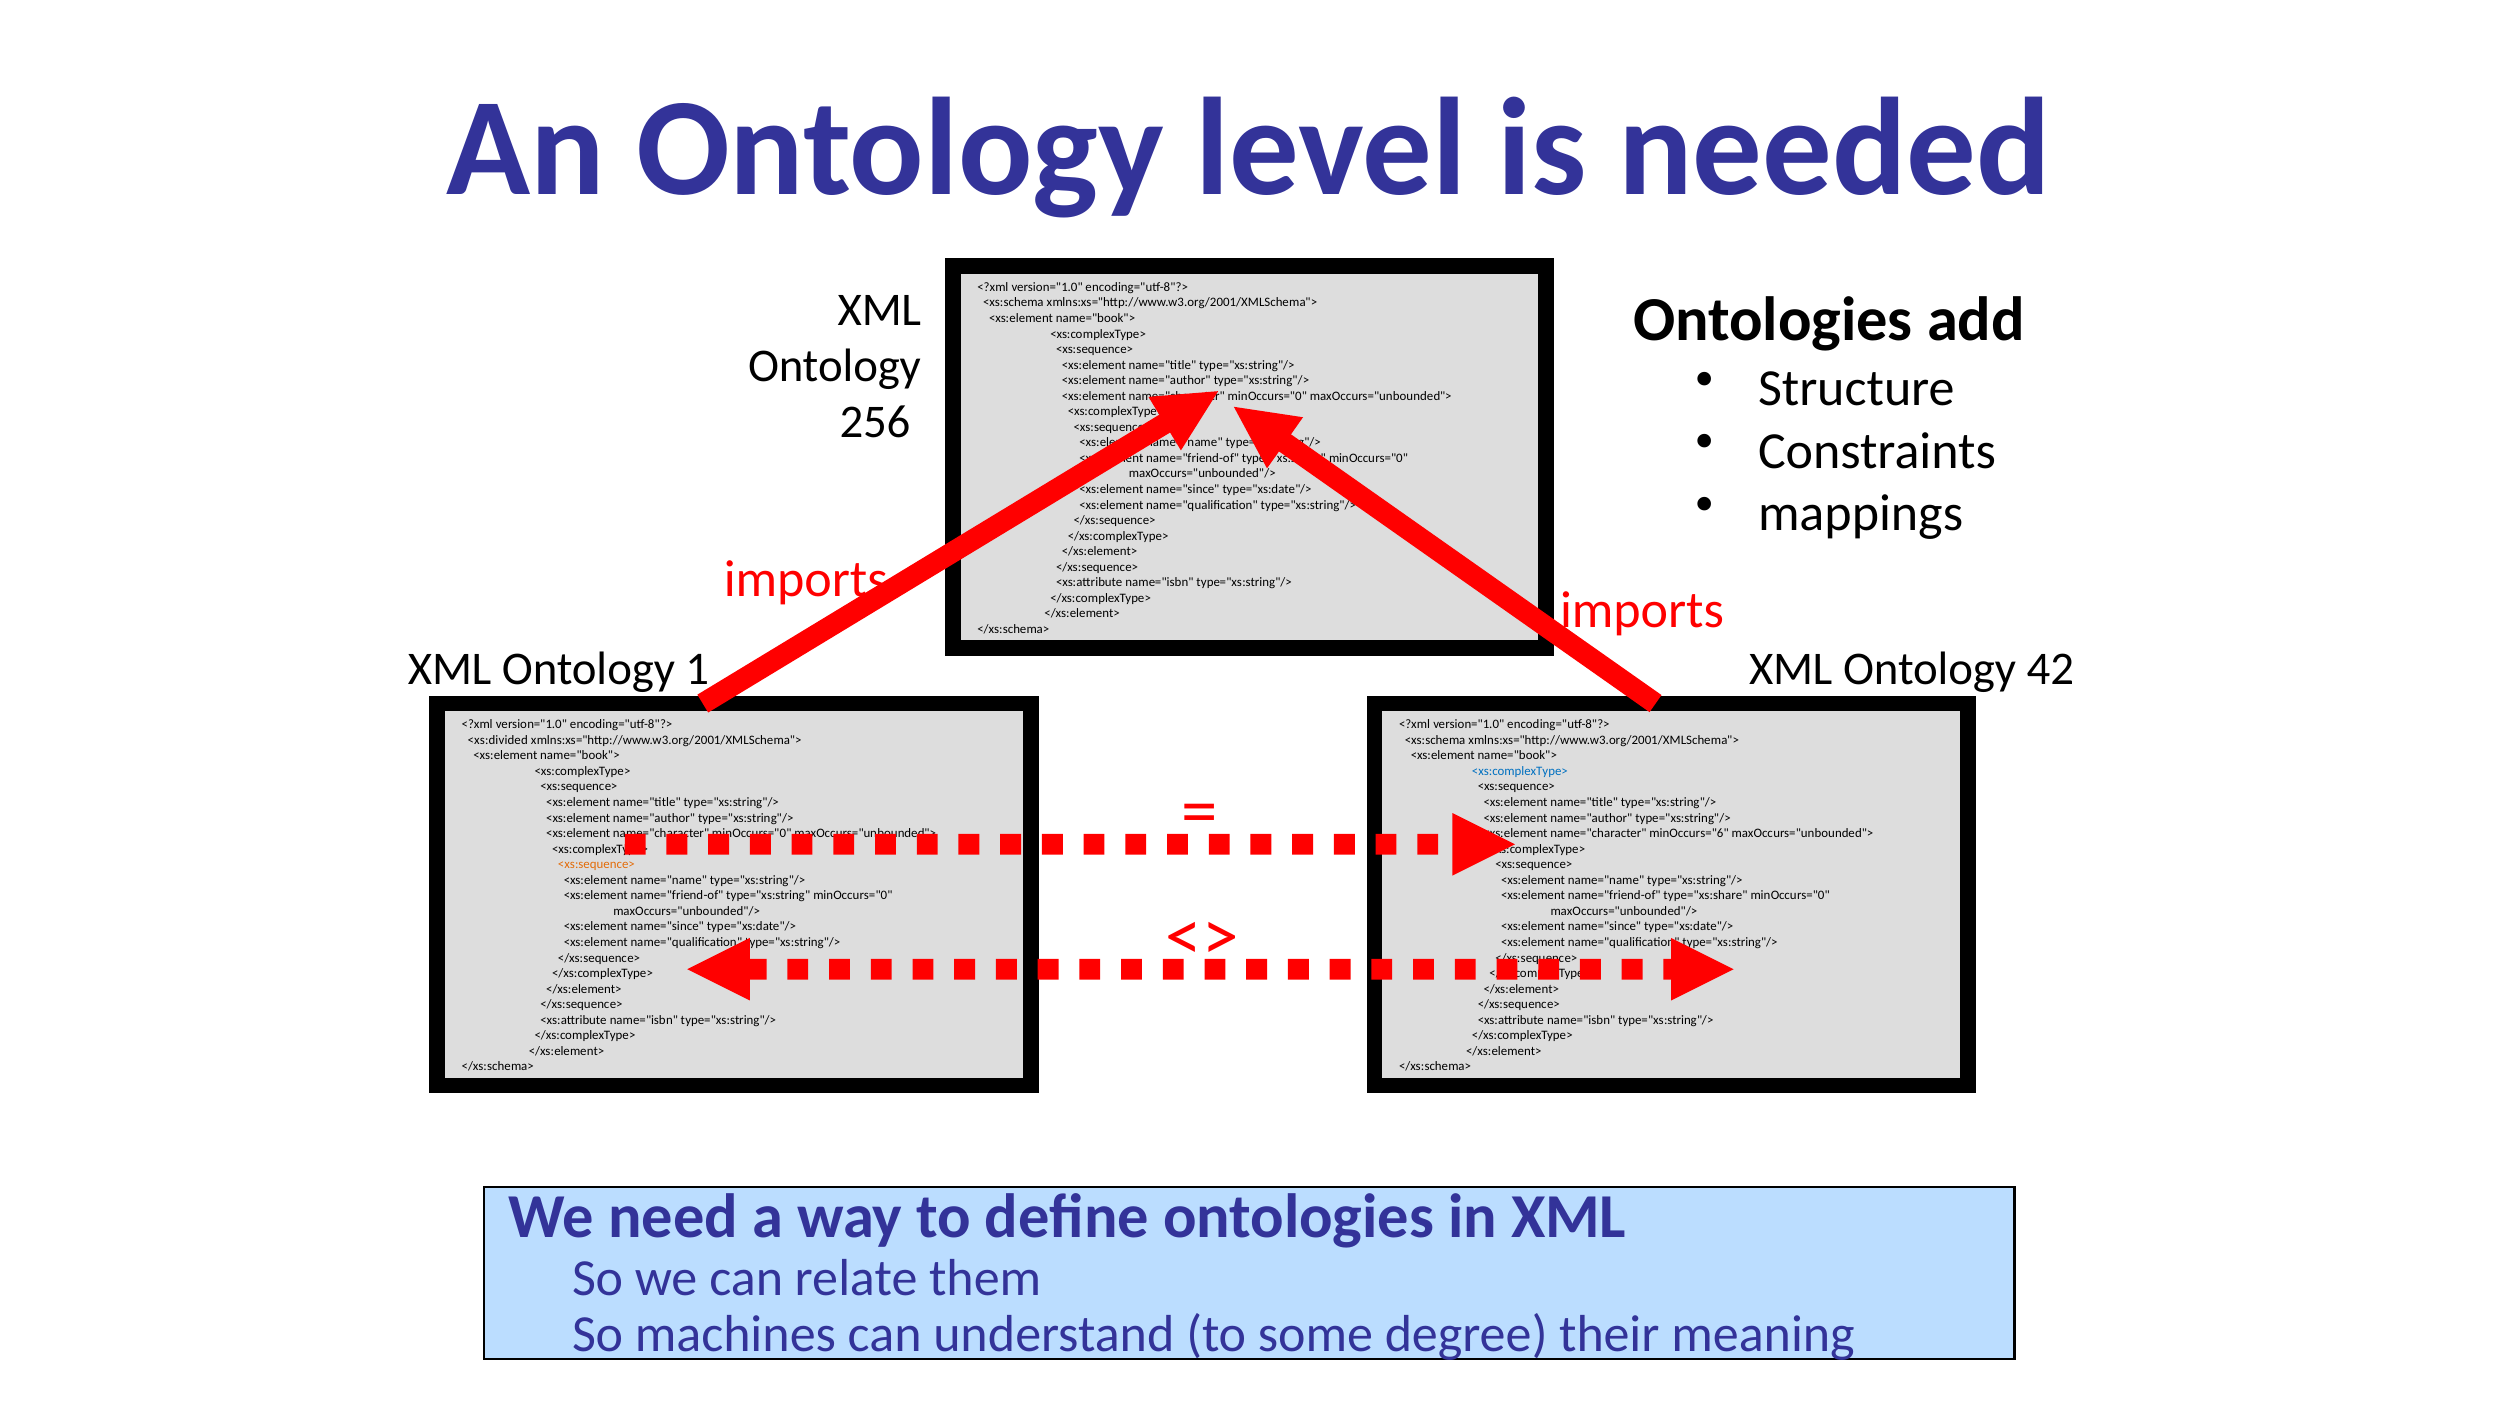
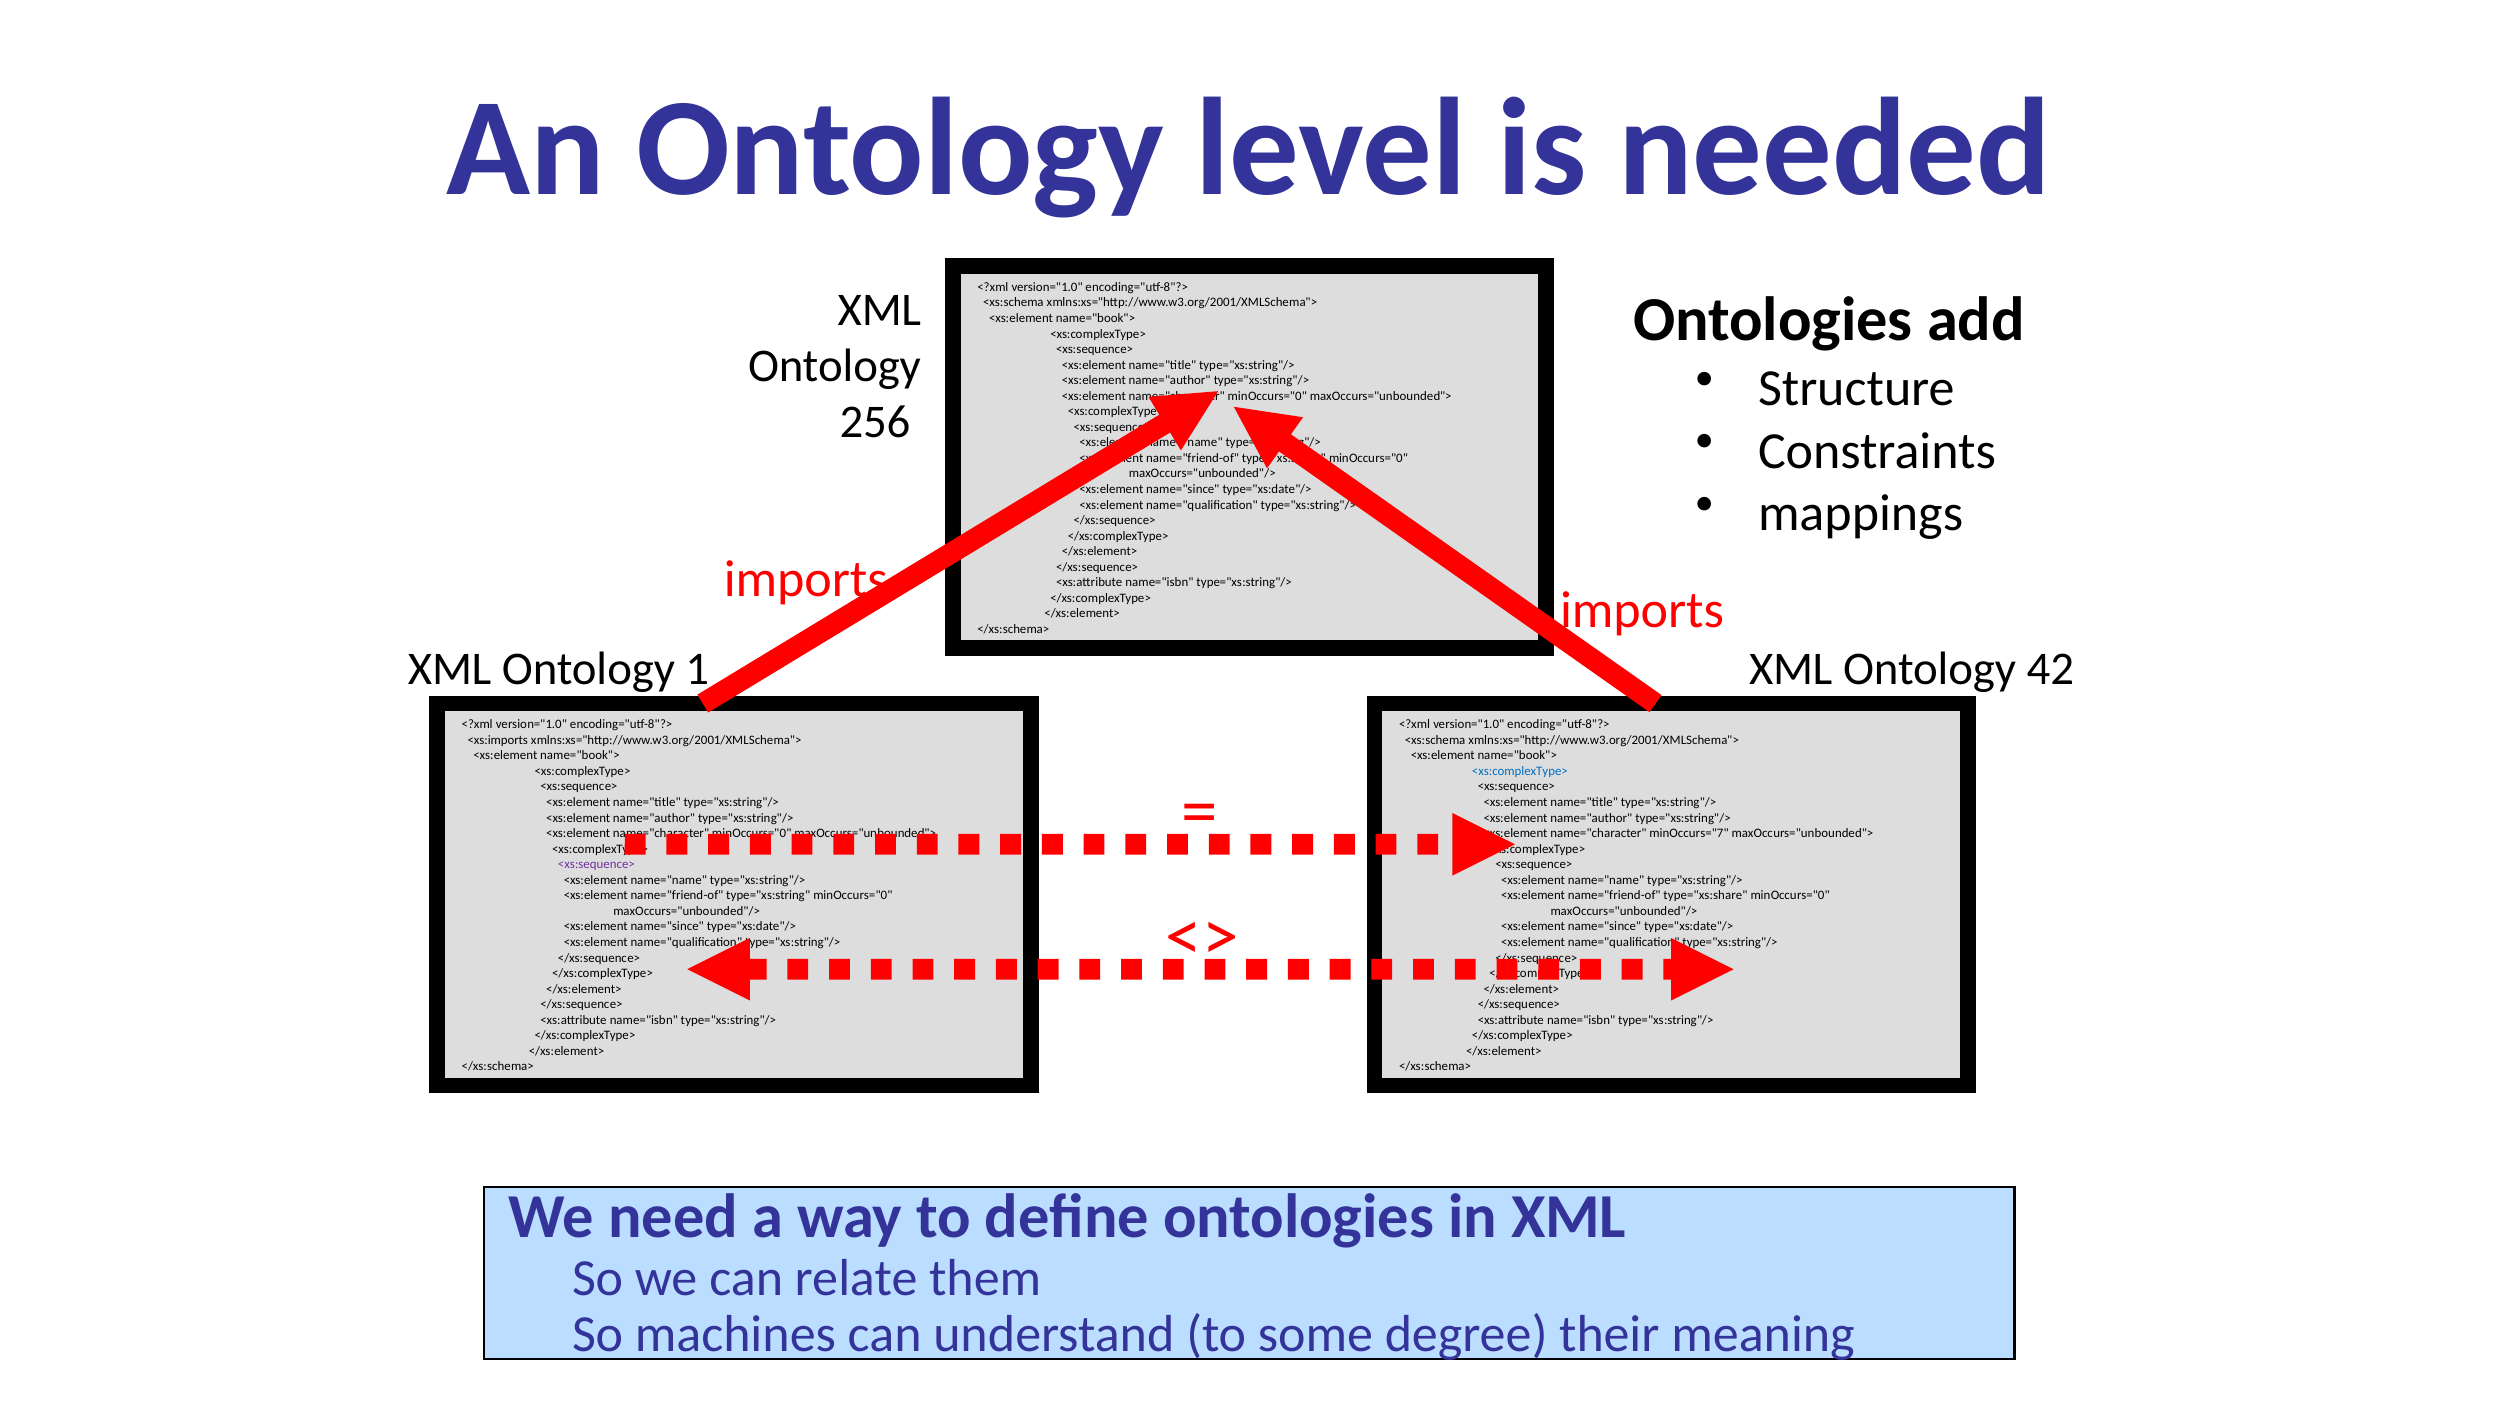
<xs:divided: <xs:divided -> <xs:imports
minOccurs="6: minOccurs="6 -> minOccurs="7
<xs:sequence> at (596, 864) colour: orange -> purple
